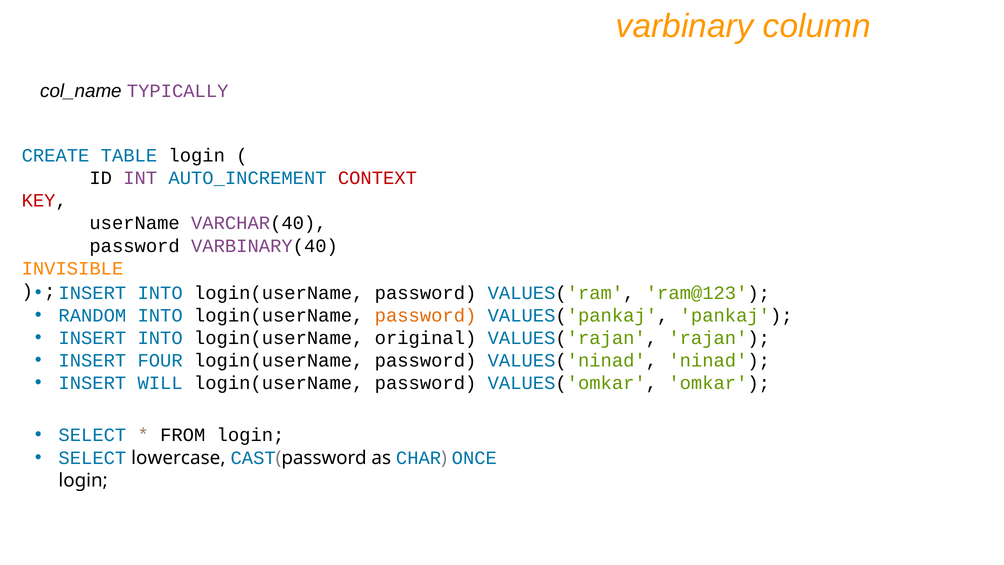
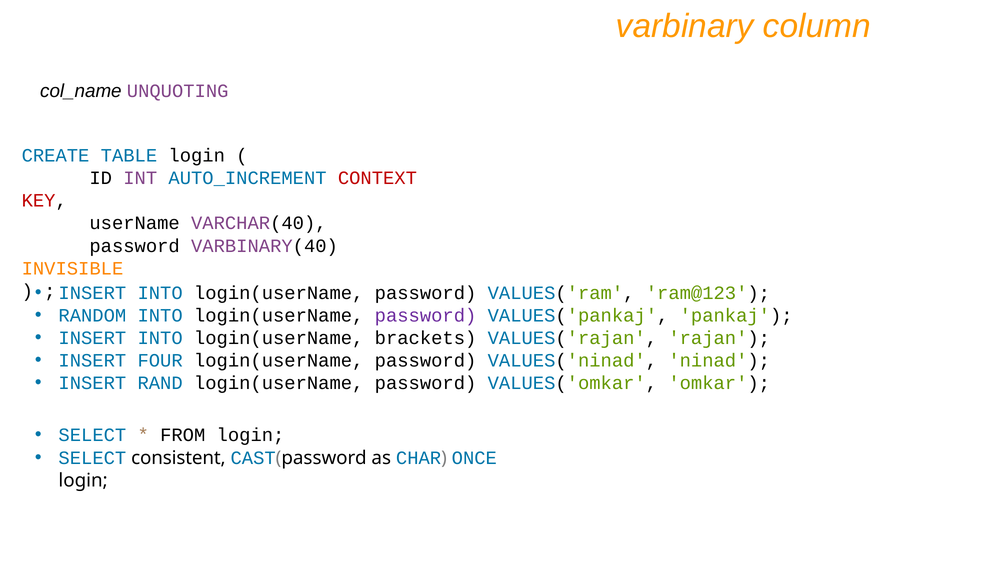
TYPICALLY: TYPICALLY -> UNQUOTING
password at (426, 315) colour: orange -> purple
original: original -> brackets
WILL: WILL -> RAND
lowercase: lowercase -> consistent
